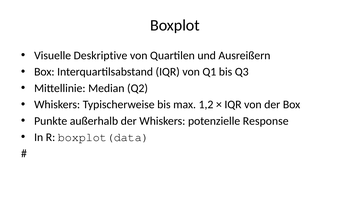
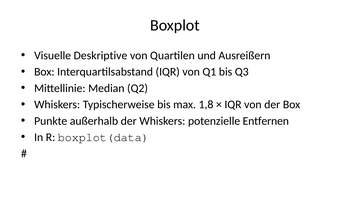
1,2: 1,2 -> 1,8
Response: Response -> Entfernen
